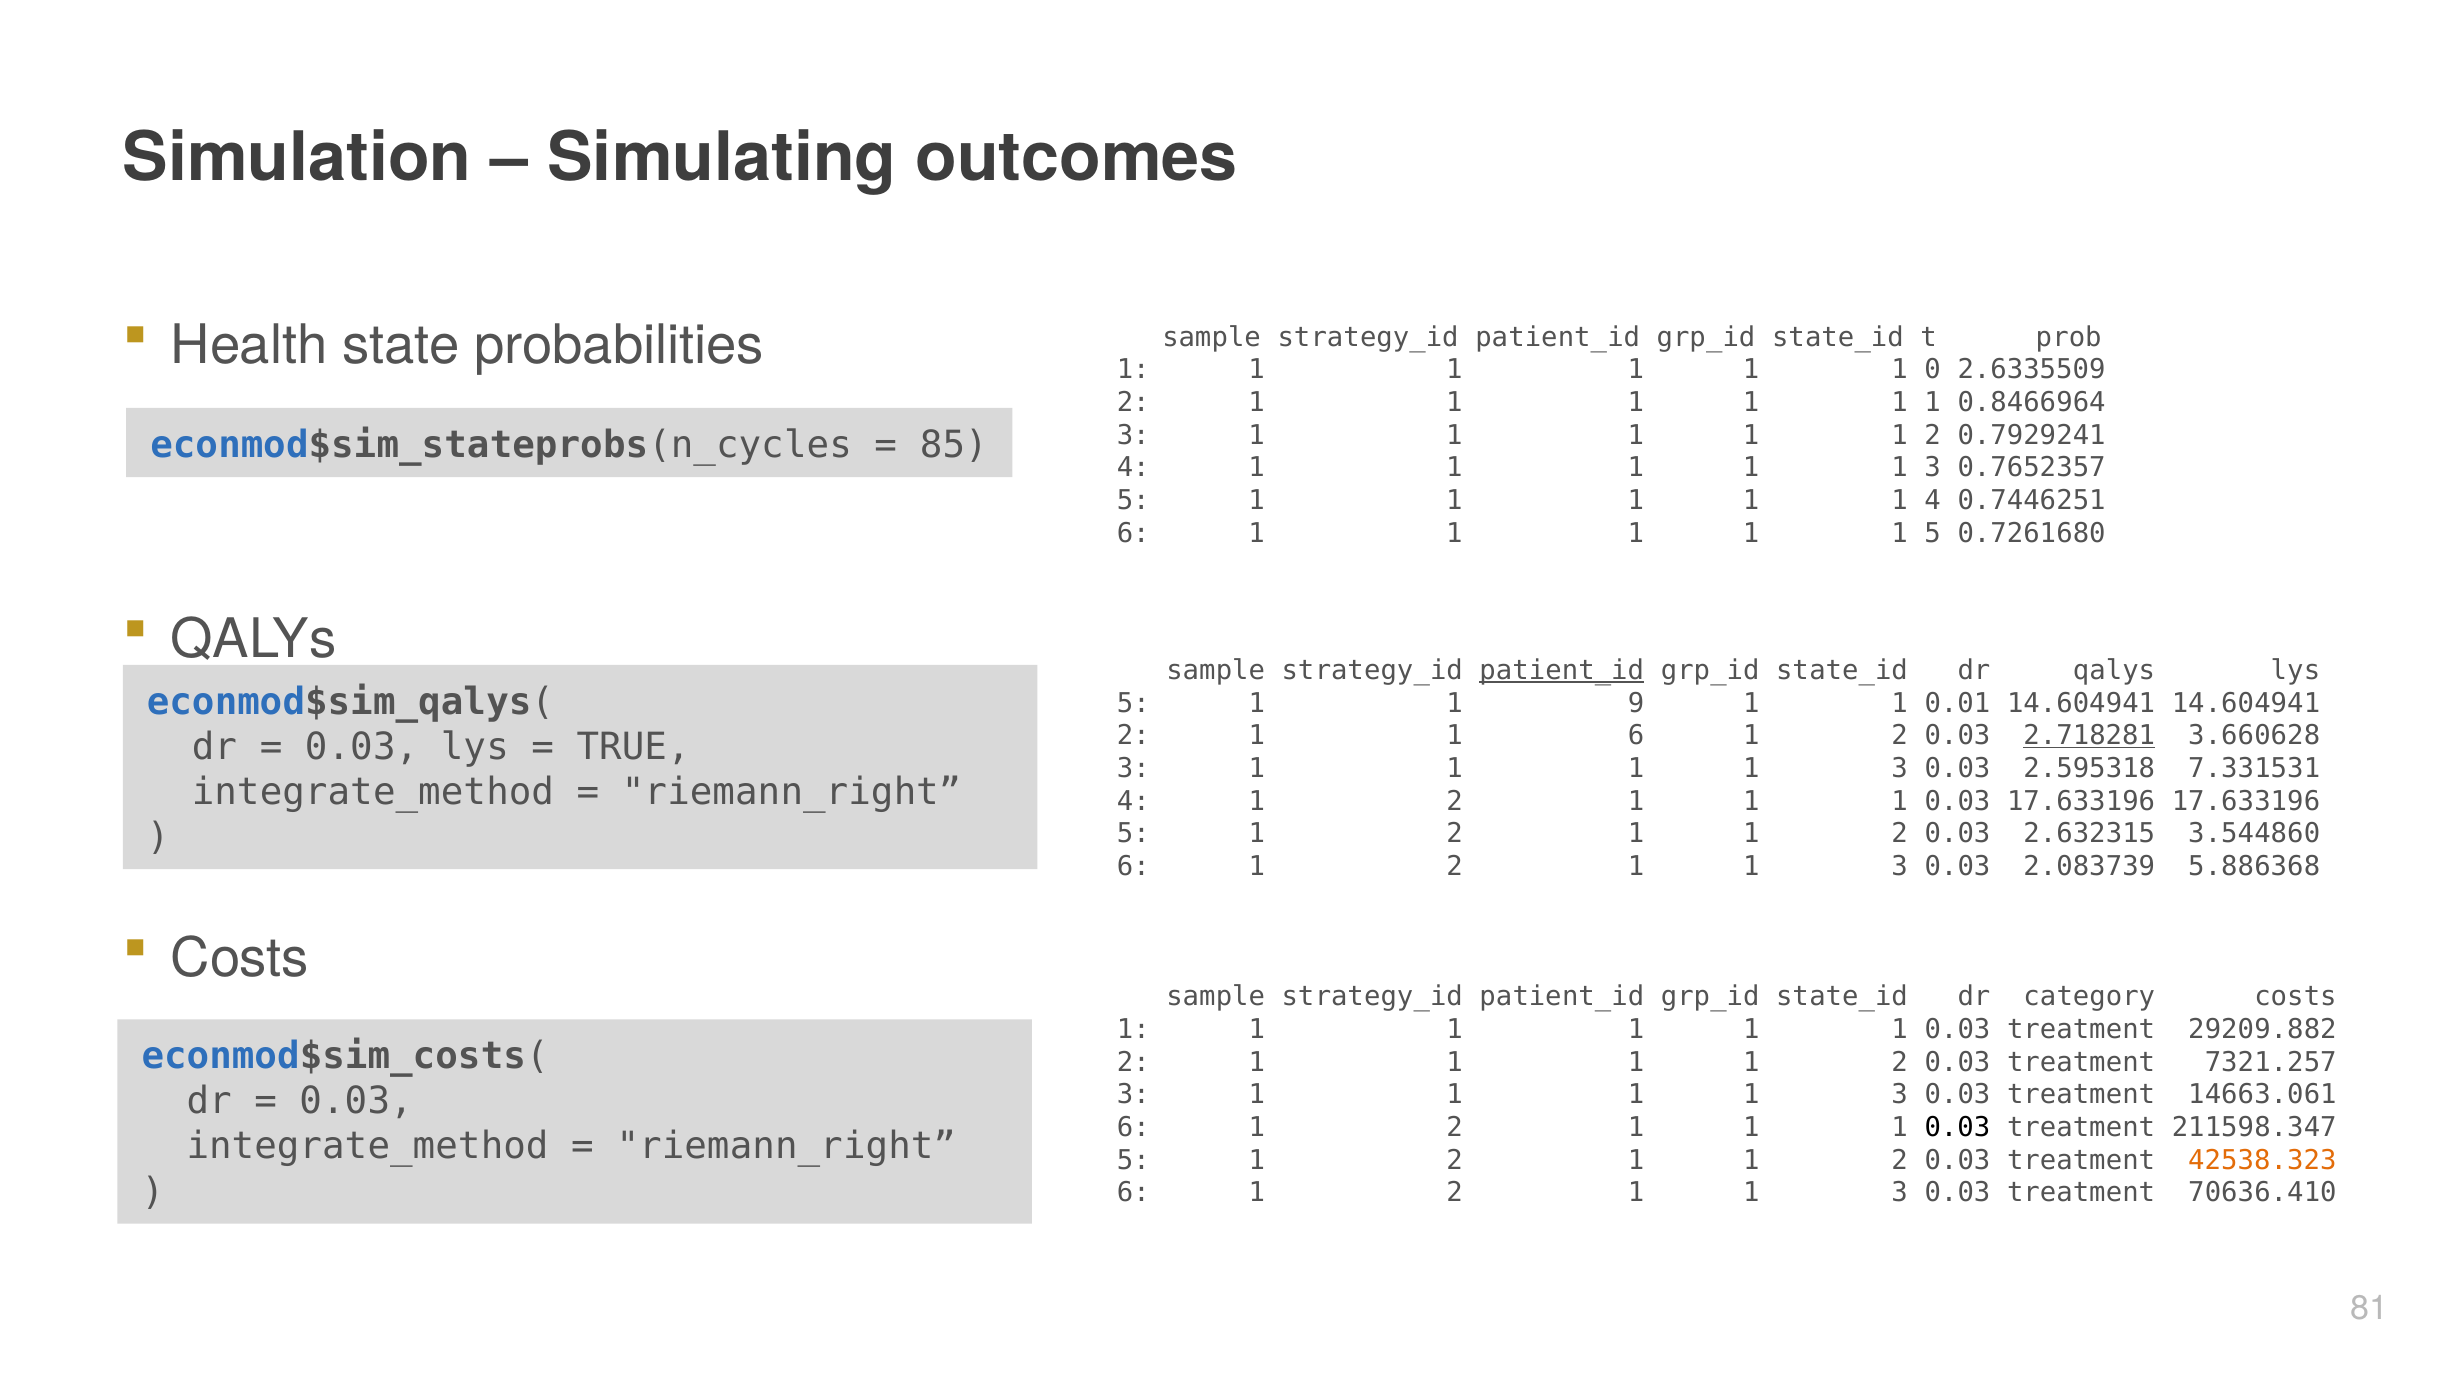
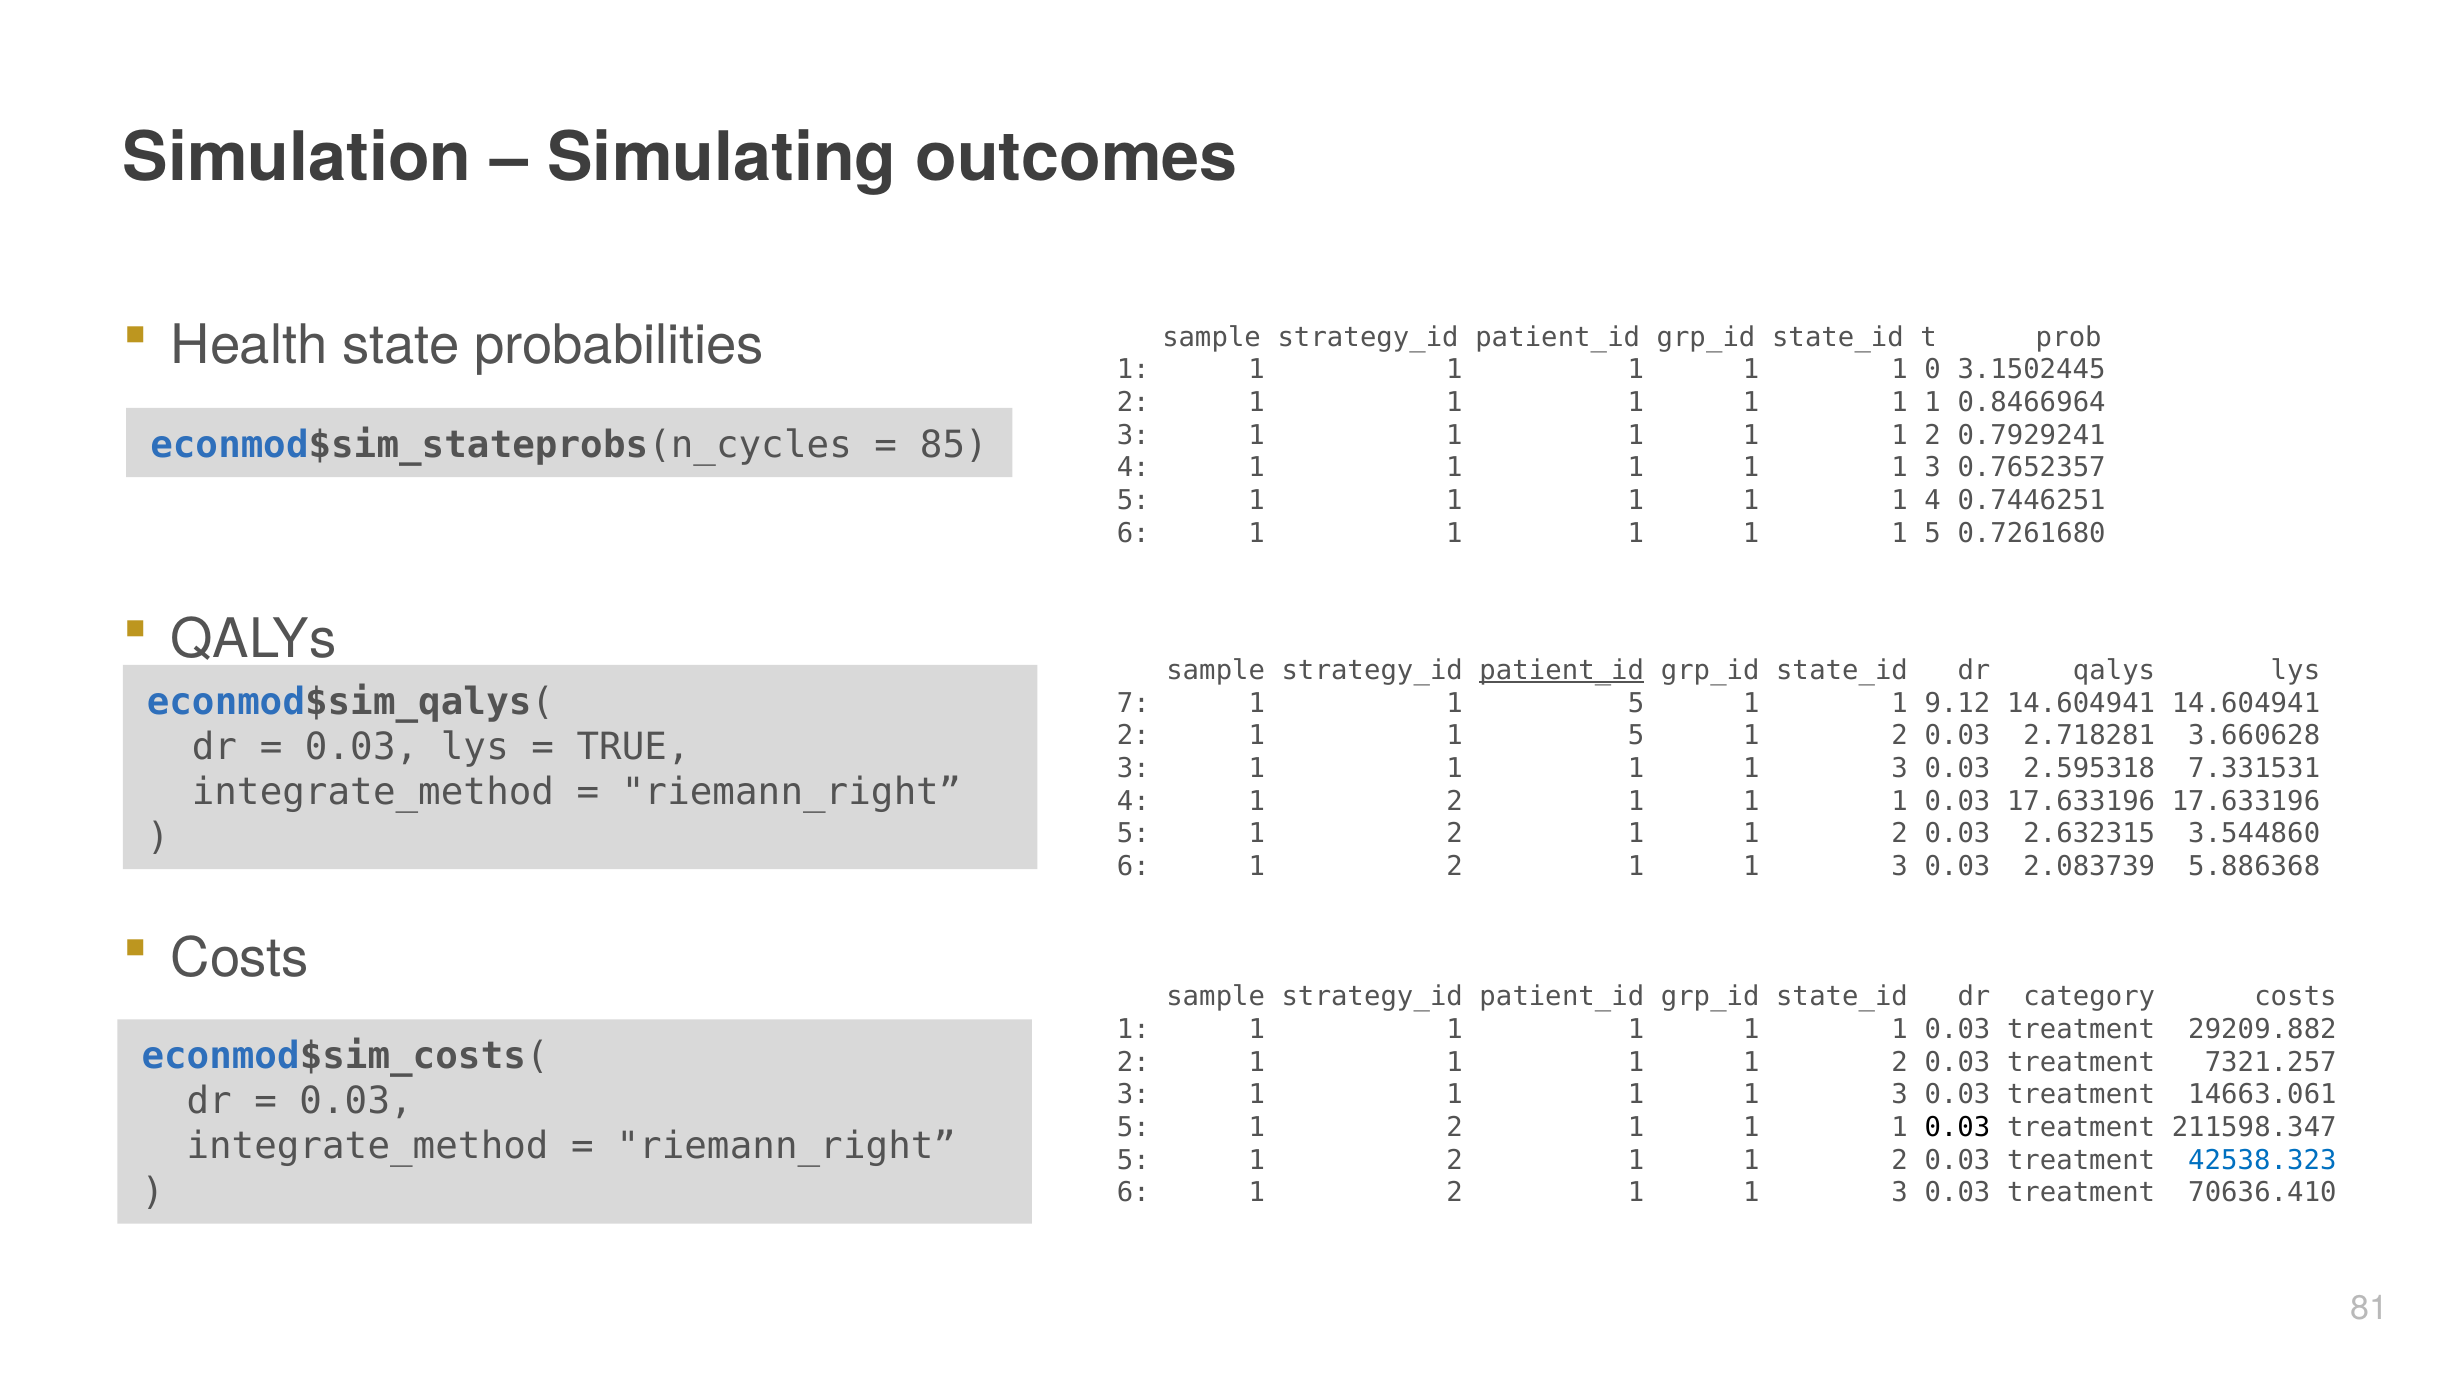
2.6335509: 2.6335509 -> 3.1502445
5 at (1133, 703): 5 -> 7
9 at (1636, 703): 9 -> 5
0.01: 0.01 -> 9.12
2 1 1 6: 6 -> 5
2.718281 underline: present -> none
6 at (1133, 1128): 6 -> 5
42538.323 colour: orange -> blue
